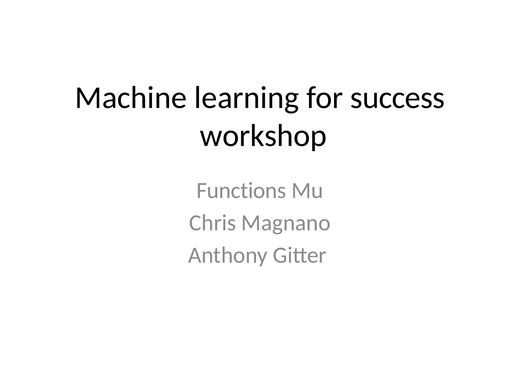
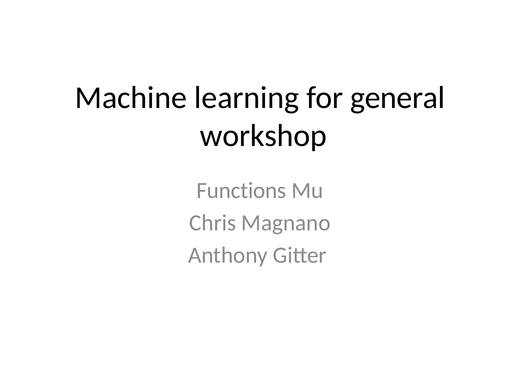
success: success -> general
